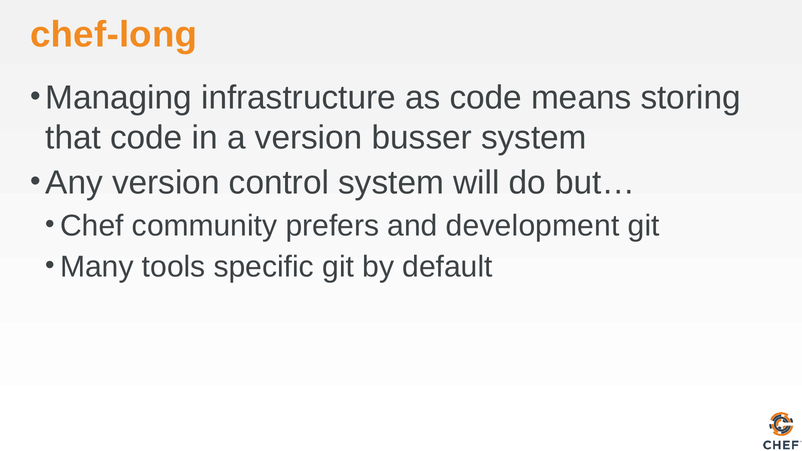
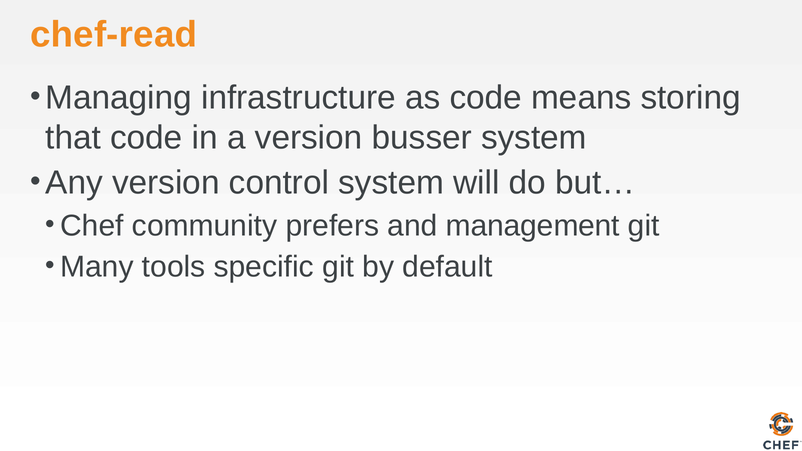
chef-long: chef-long -> chef-read
development: development -> management
